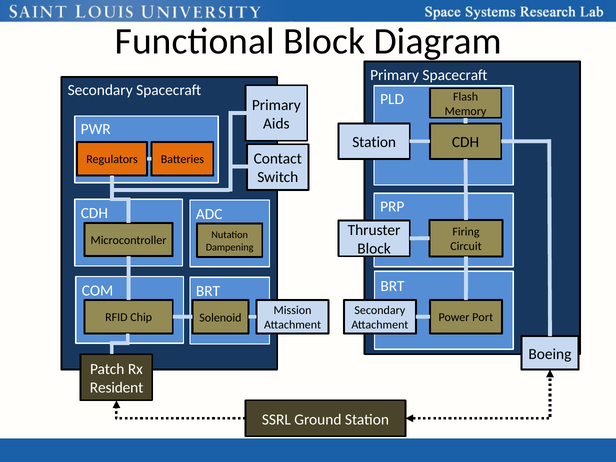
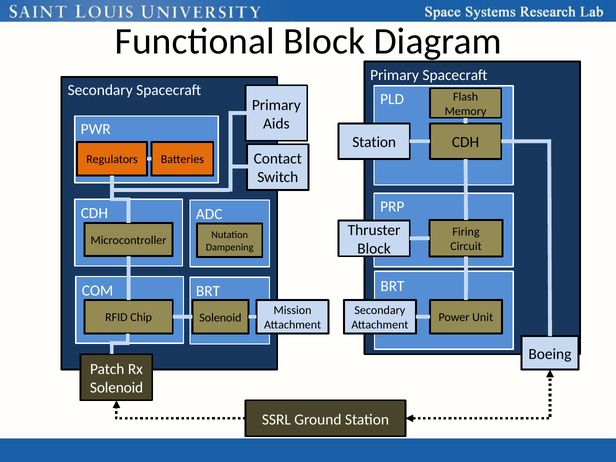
Port: Port -> Unit
Resident at (117, 388): Resident -> Solenoid
